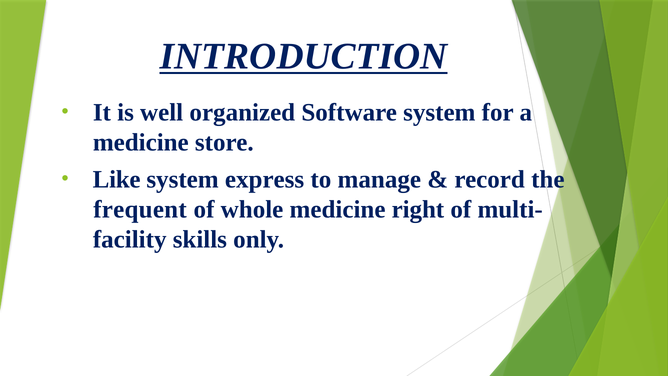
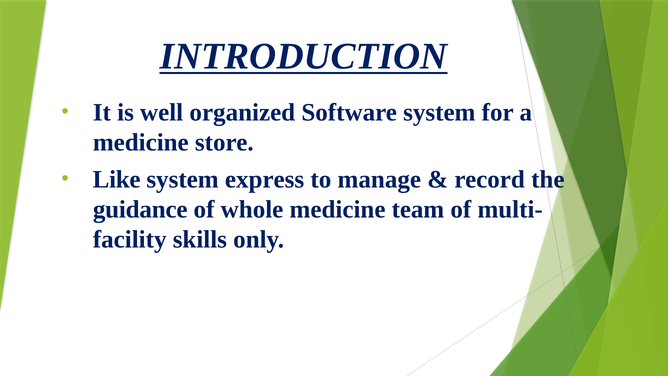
frequent: frequent -> guidance
right: right -> team
